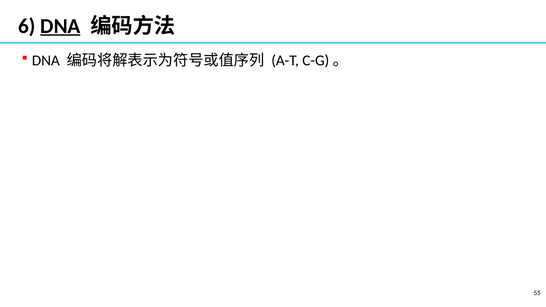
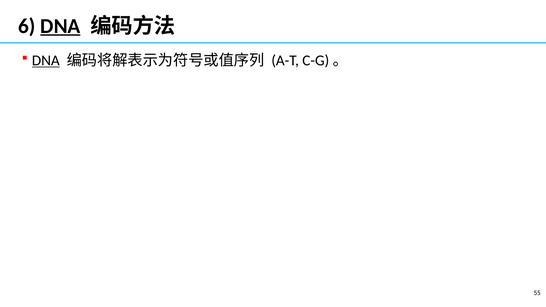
DNA at (46, 61) underline: none -> present
